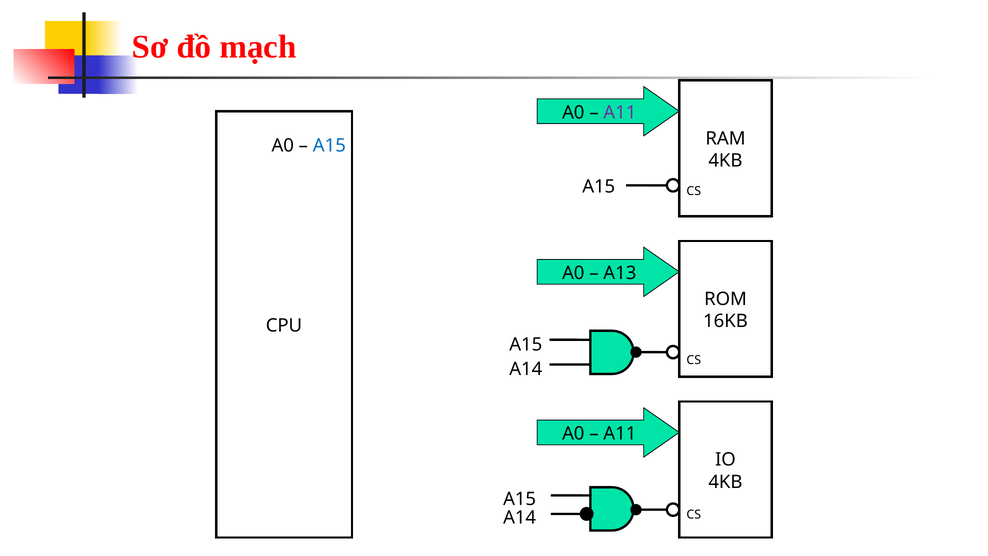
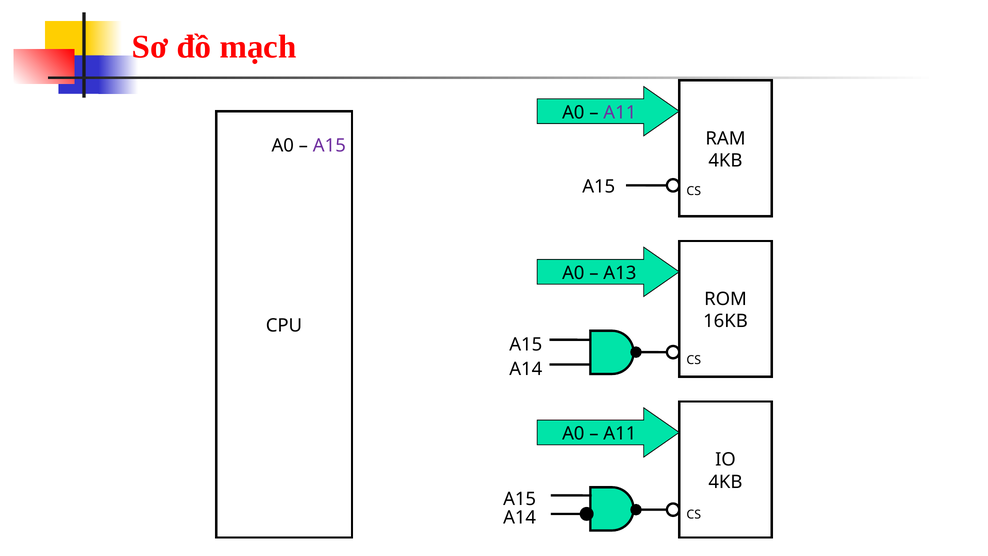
A15 at (329, 146) colour: blue -> purple
